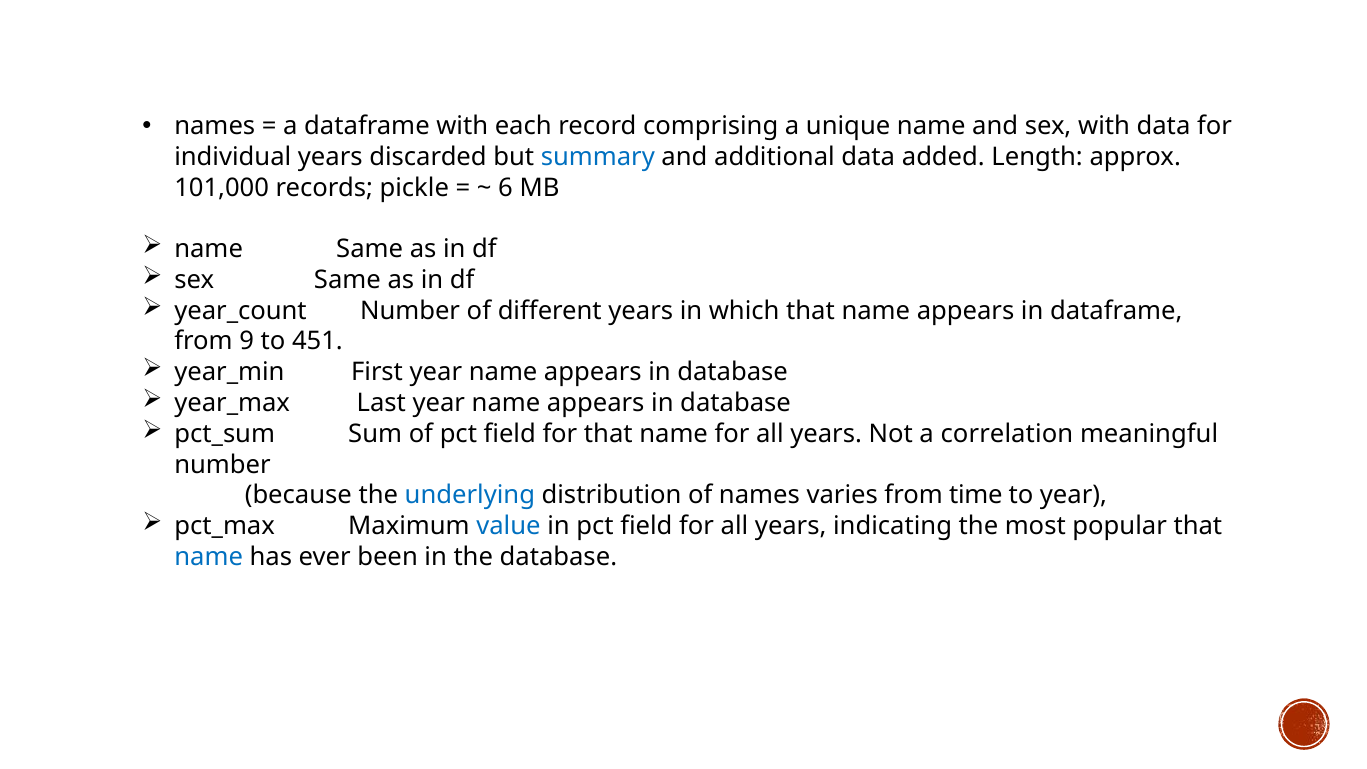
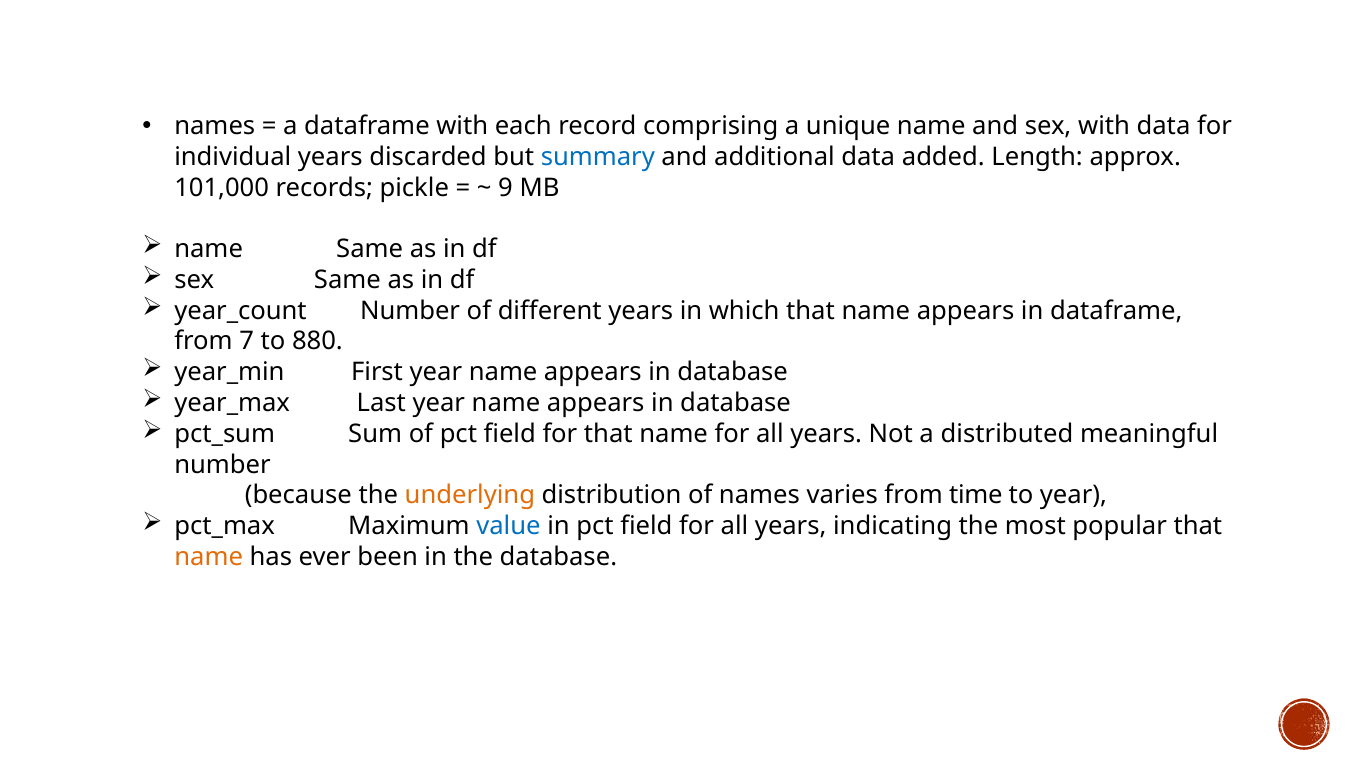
6: 6 -> 9
9: 9 -> 7
451: 451 -> 880
correlation: correlation -> distributed
underlying colour: blue -> orange
name at (209, 557) colour: blue -> orange
